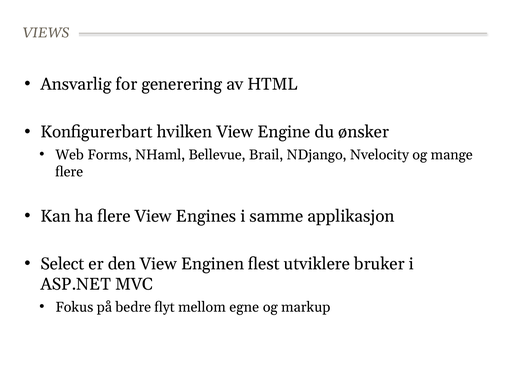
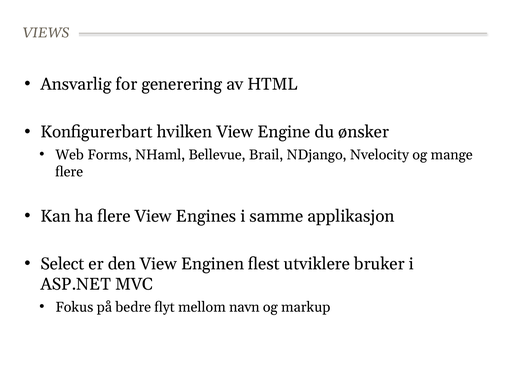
egne: egne -> navn
